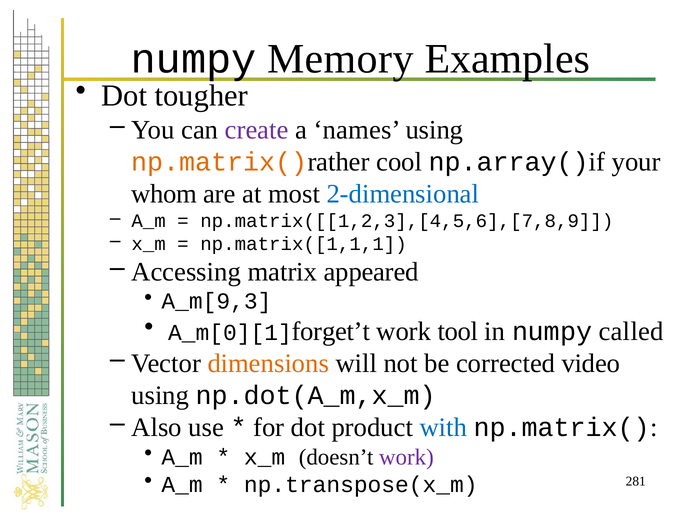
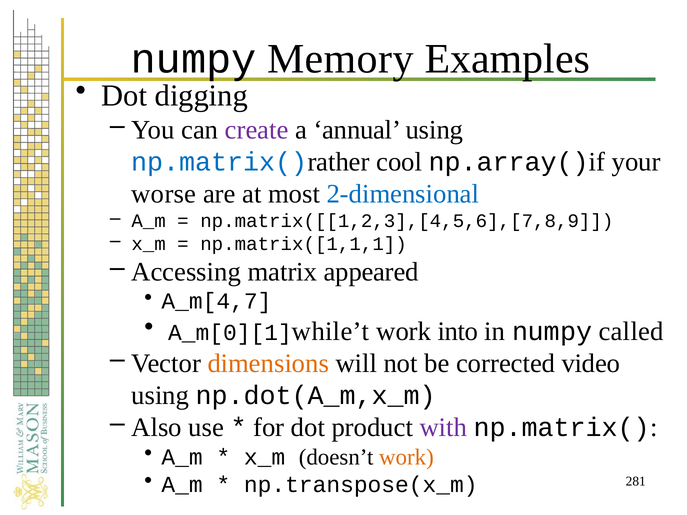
tougher: tougher -> digging
names: names -> annual
np.matrix( at (219, 162) colour: orange -> blue
whom: whom -> worse
A_m[9,3: A_m[9,3 -> A_m[4,7
forget’t: forget’t -> while’t
tool: tool -> into
with colour: blue -> purple
work at (406, 457) colour: purple -> orange
